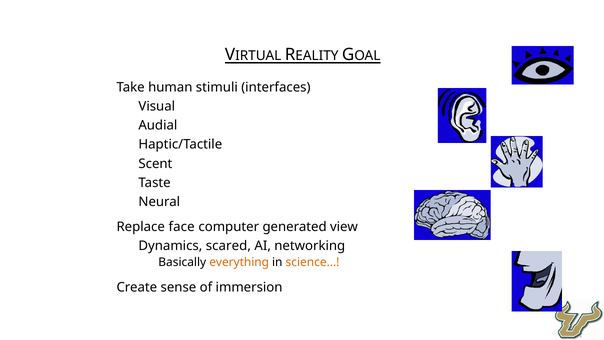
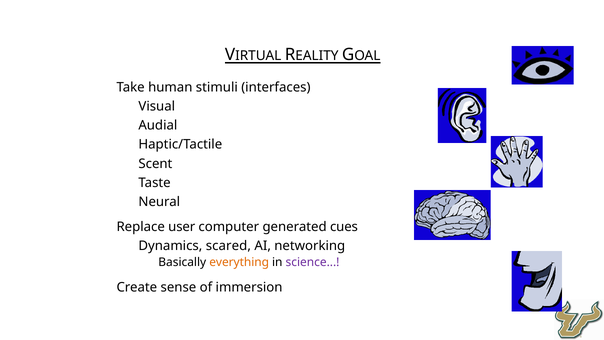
face: face -> user
view: view -> cues
science colour: orange -> purple
